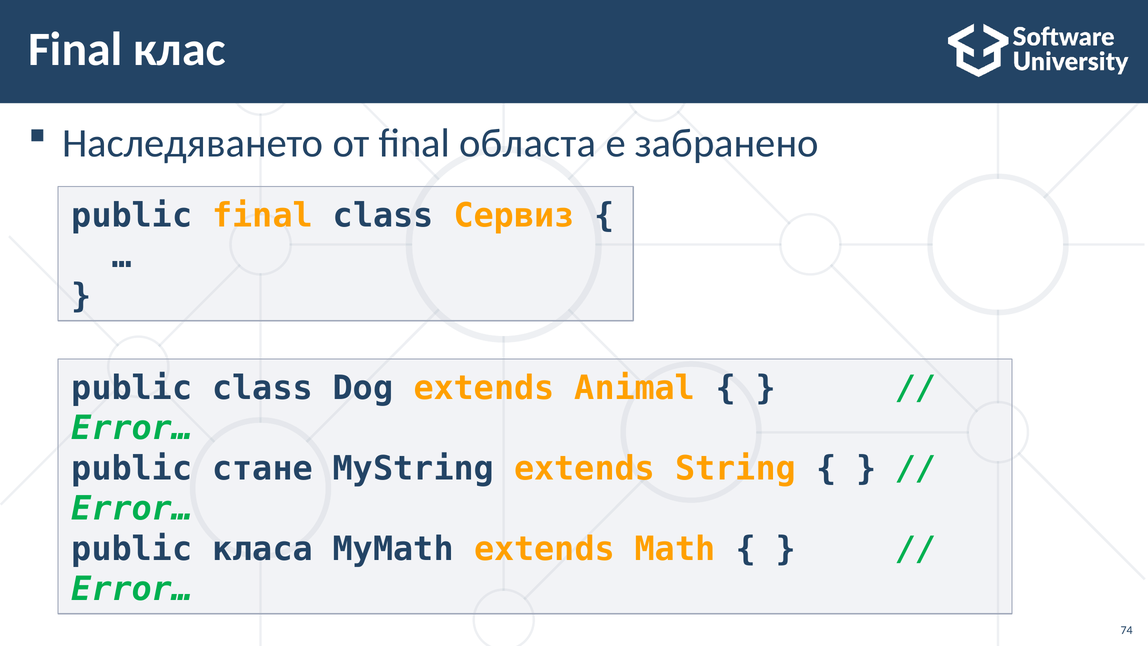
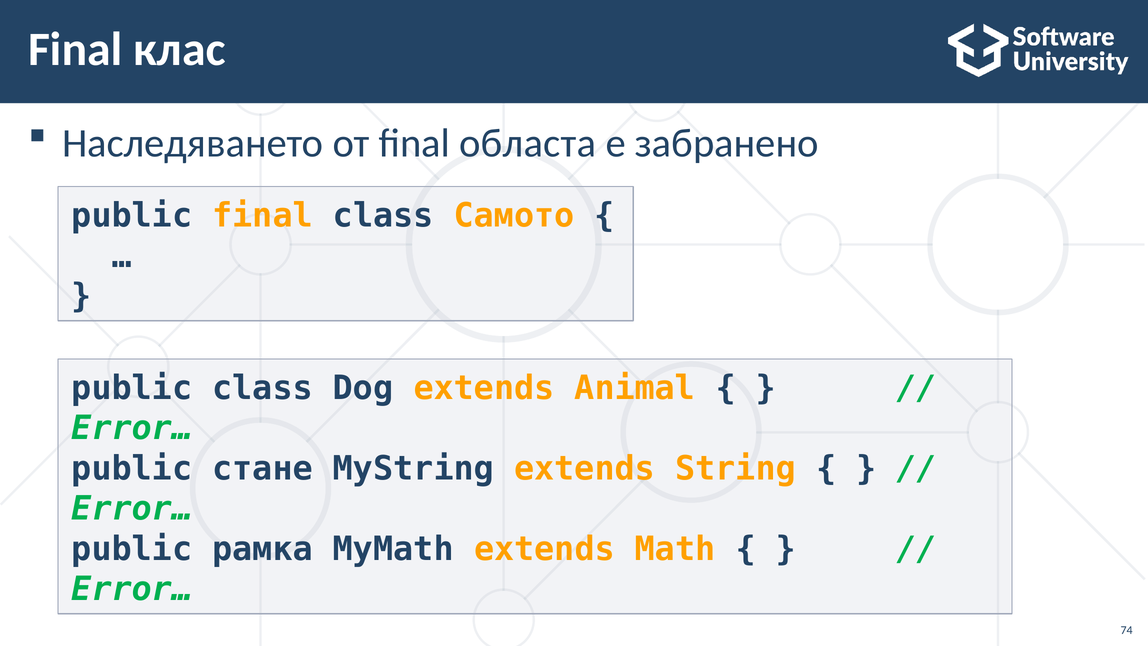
Сервиз: Сервиз -> Самото
класа: класа -> рамка
